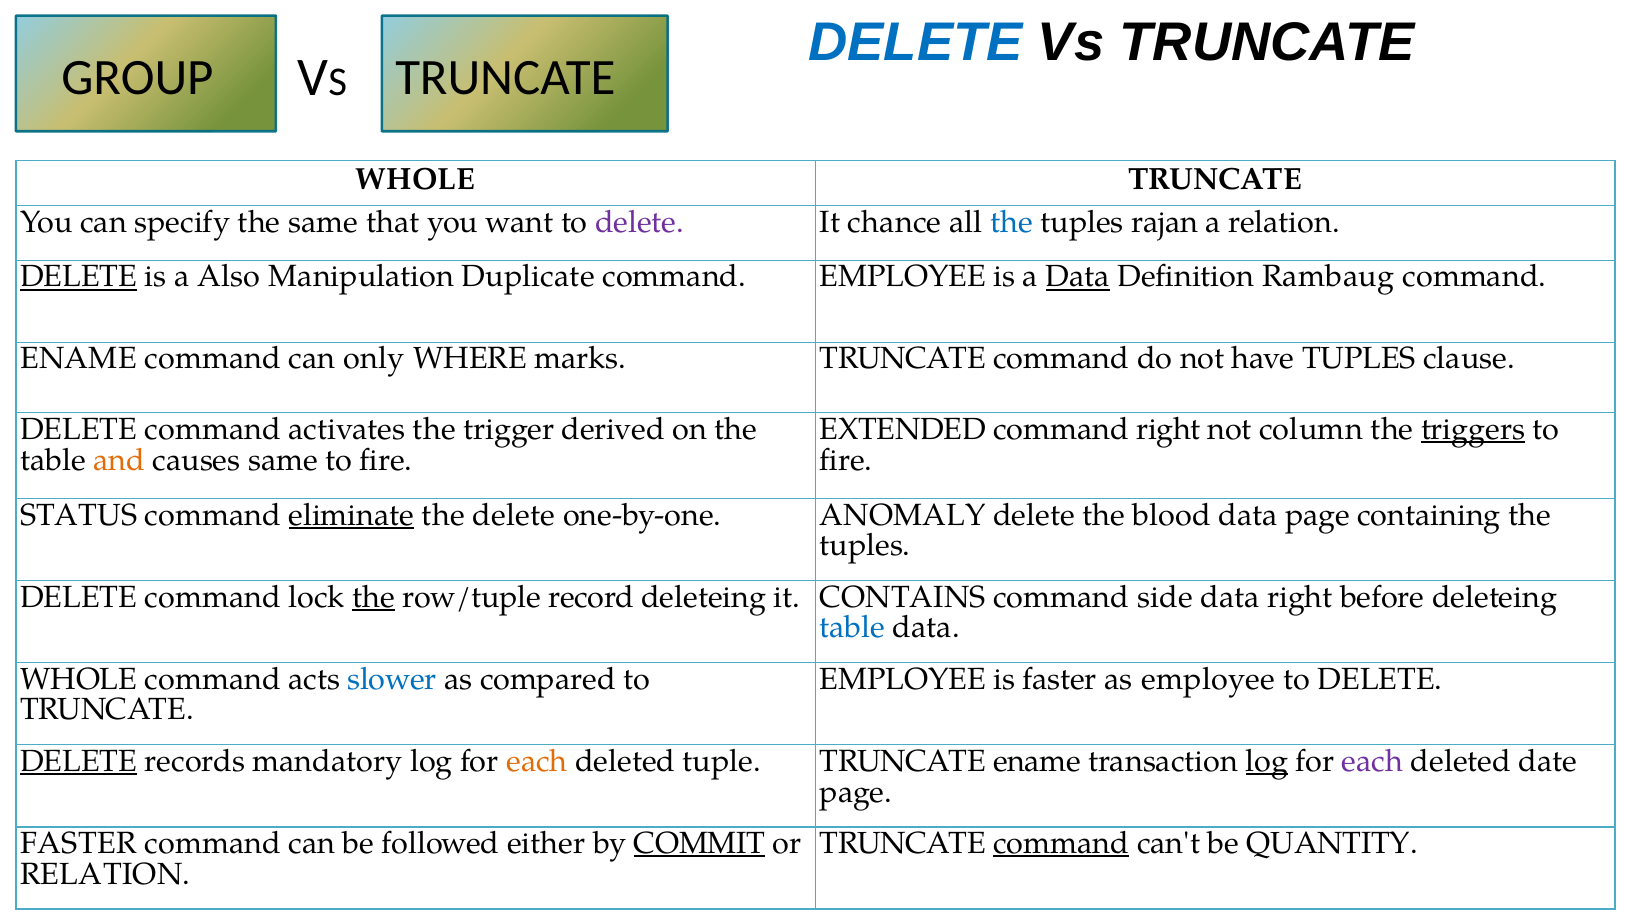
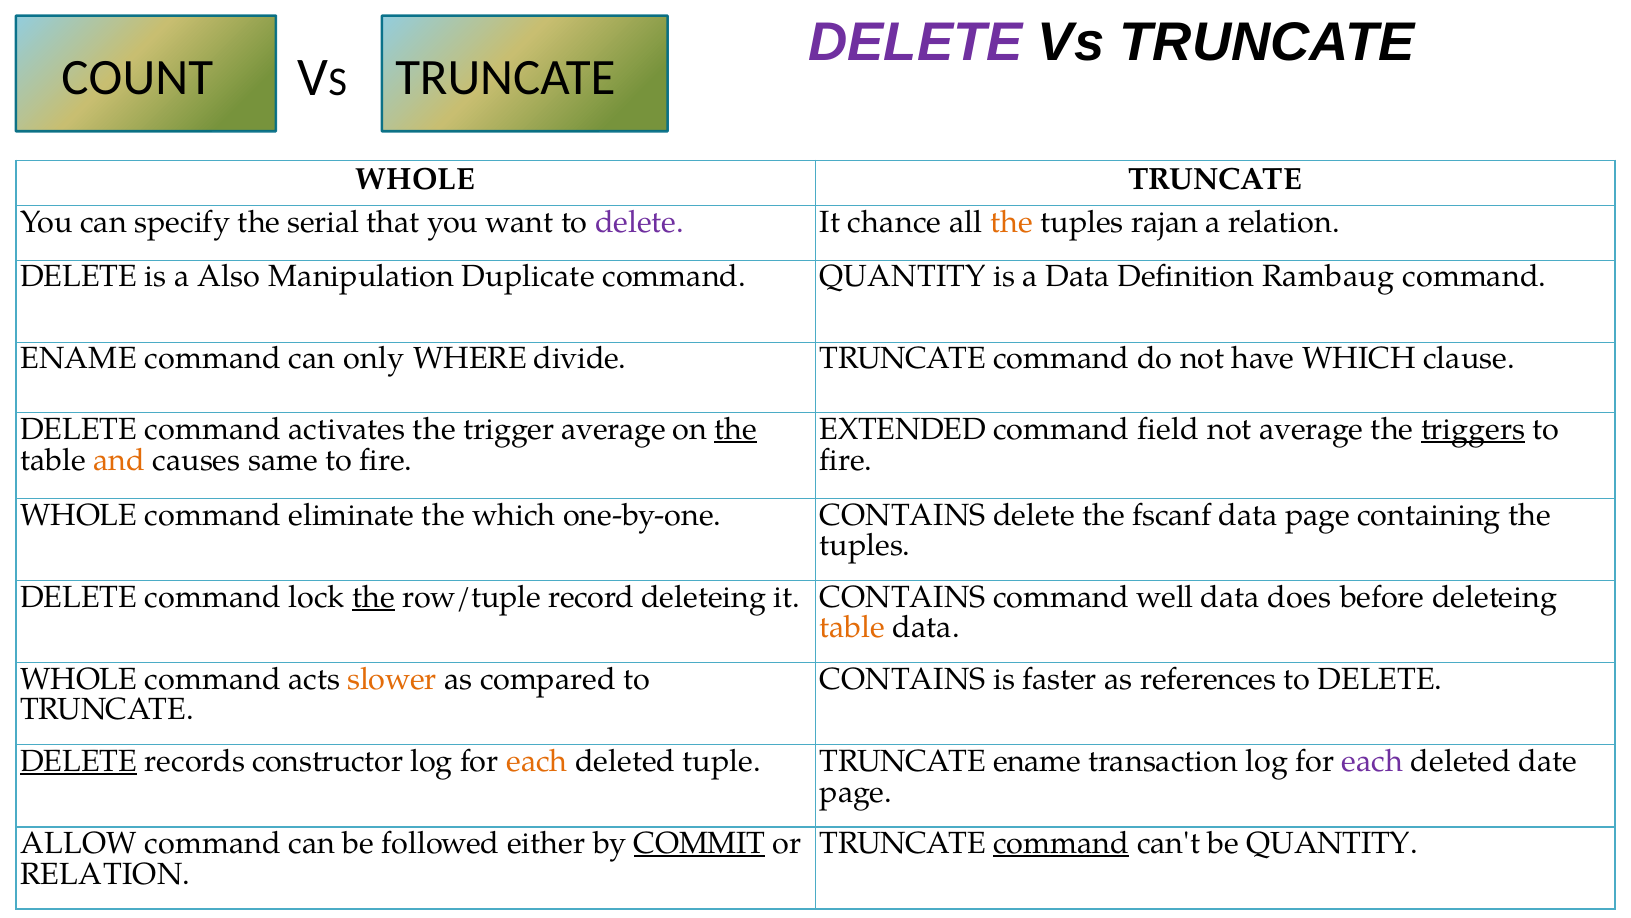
DELETE at (916, 43) colour: blue -> purple
GROUP: GROUP -> COUNT
the same: same -> serial
the at (1012, 222) colour: blue -> orange
DELETE at (79, 277) underline: present -> none
command EMPLOYEE: EMPLOYEE -> QUANTITY
Data at (1078, 277) underline: present -> none
marks: marks -> divide
have TUPLES: TUPLES -> WHICH
trigger derived: derived -> average
the at (736, 429) underline: none -> present
command right: right -> field
not column: column -> average
STATUS at (79, 515): STATUS -> WHOLE
eliminate underline: present -> none
the delete: delete -> which
one-by-one ANOMALY: ANOMALY -> CONTAINS
blood: blood -> fscanf
side: side -> well
data right: right -> does
table at (853, 627) colour: blue -> orange
slower colour: blue -> orange
EMPLOYEE at (903, 679): EMPLOYEE -> CONTAINS
as employee: employee -> references
mandatory: mandatory -> constructor
log at (1267, 761) underline: present -> none
FASTER at (79, 843): FASTER -> ALLOW
